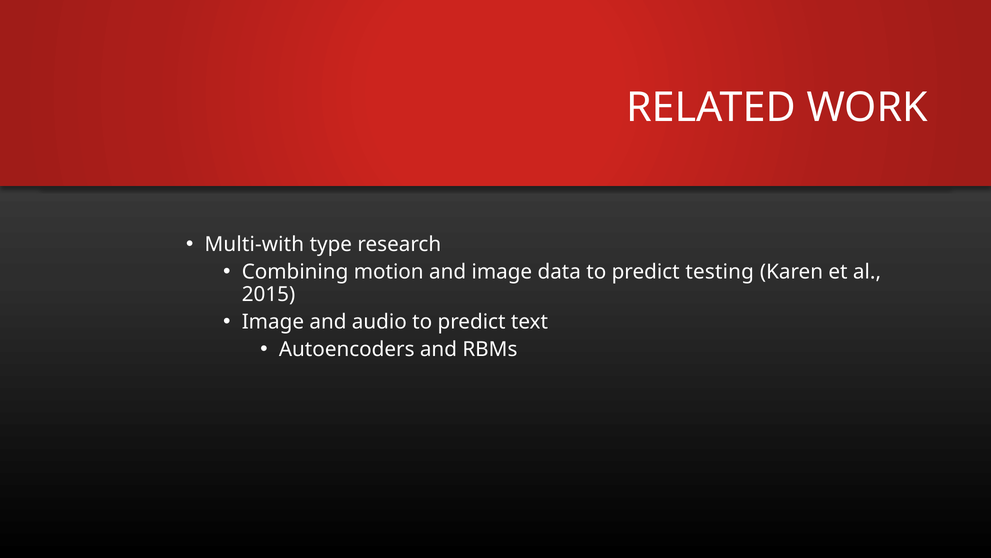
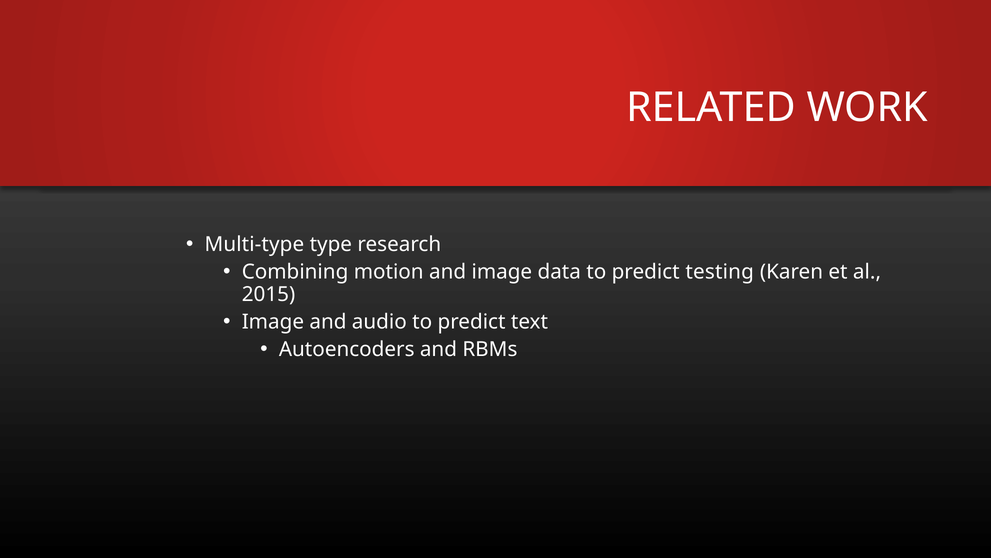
Multi-with: Multi-with -> Multi-type
